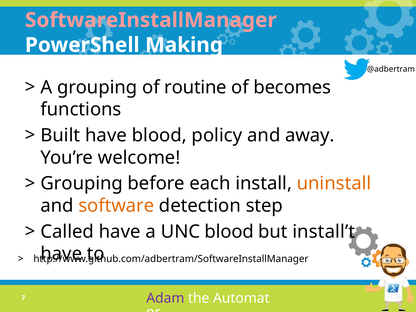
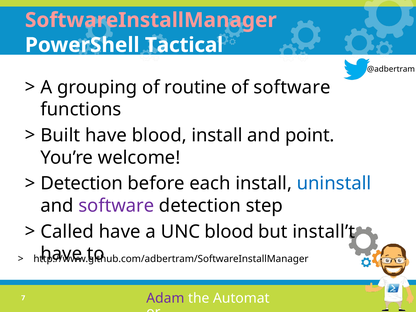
Making: Making -> Tactical
of becomes: becomes -> software
blood policy: policy -> install
away: away -> point
Grouping at (82, 184): Grouping -> Detection
uninstall colour: orange -> blue
software at (116, 206) colour: orange -> purple
